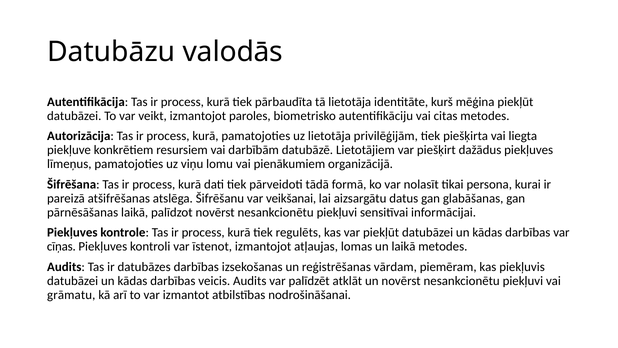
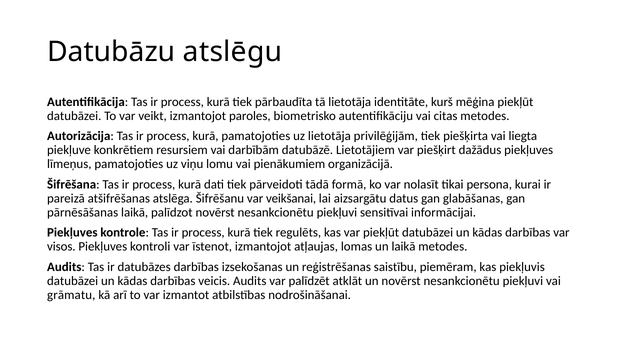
valodās: valodās -> atslēgu
cīņas: cīņas -> visos
vārdam: vārdam -> saistību
